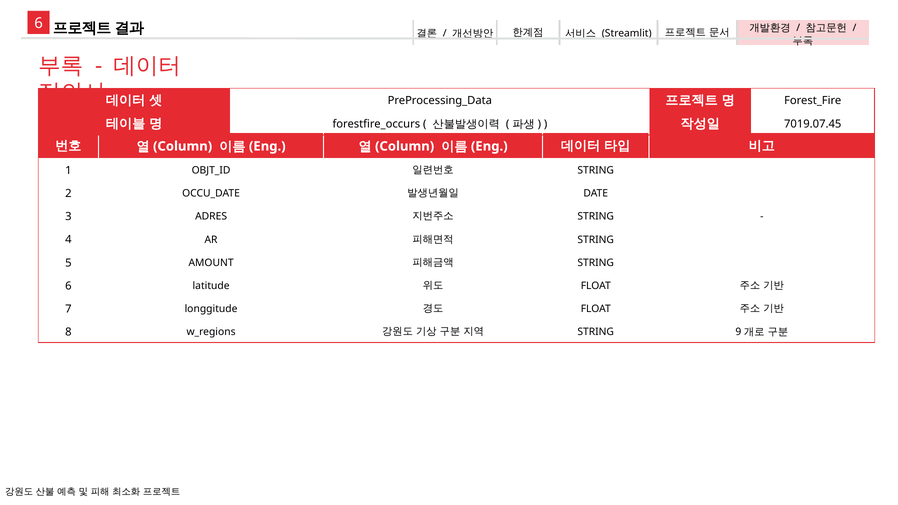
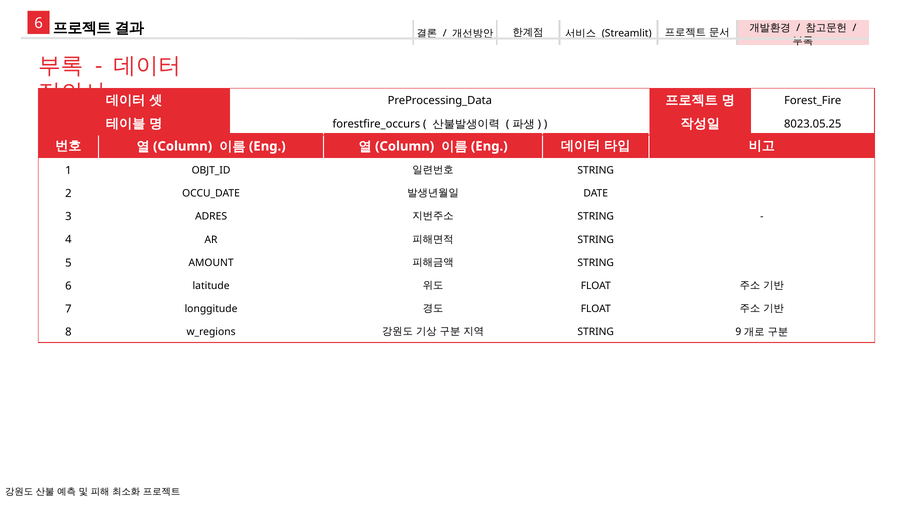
7019.07.45: 7019.07.45 -> 8023.05.25
